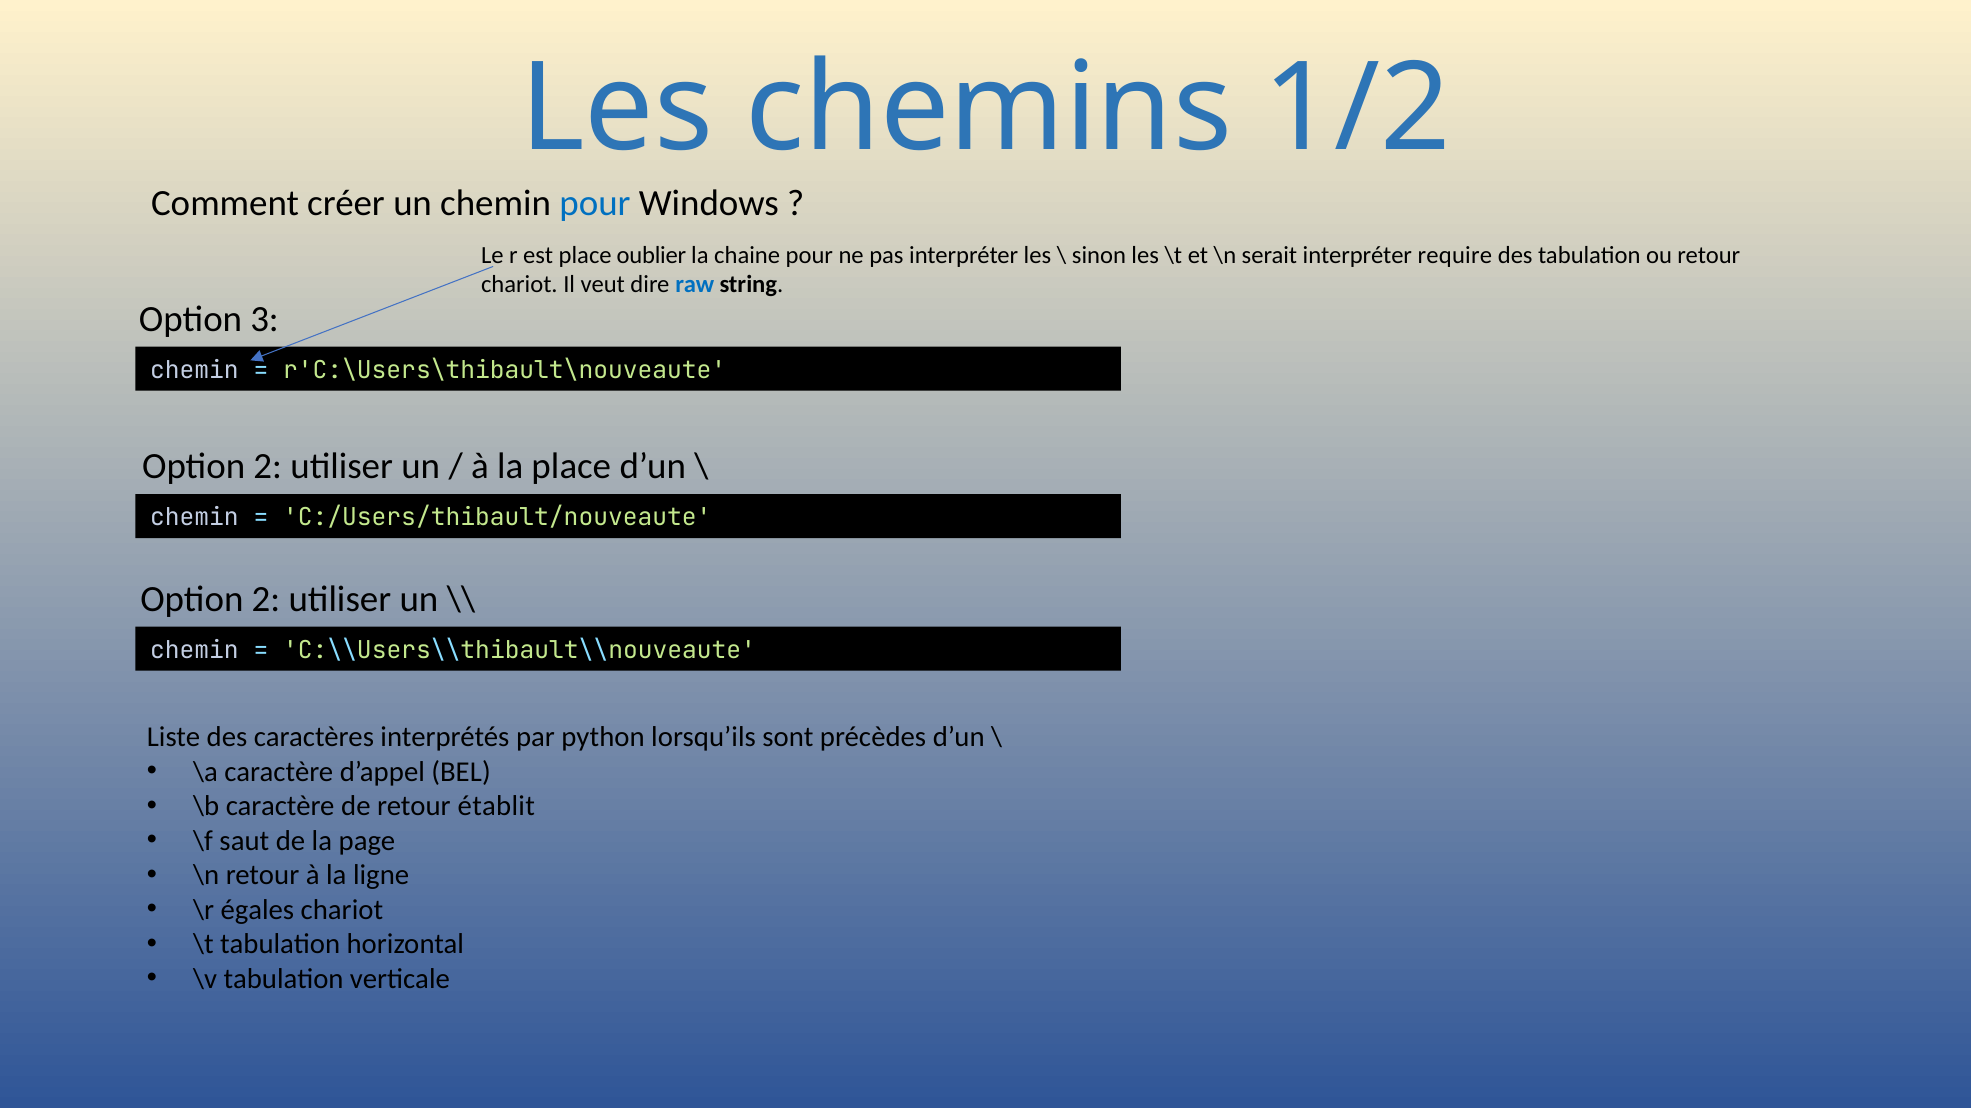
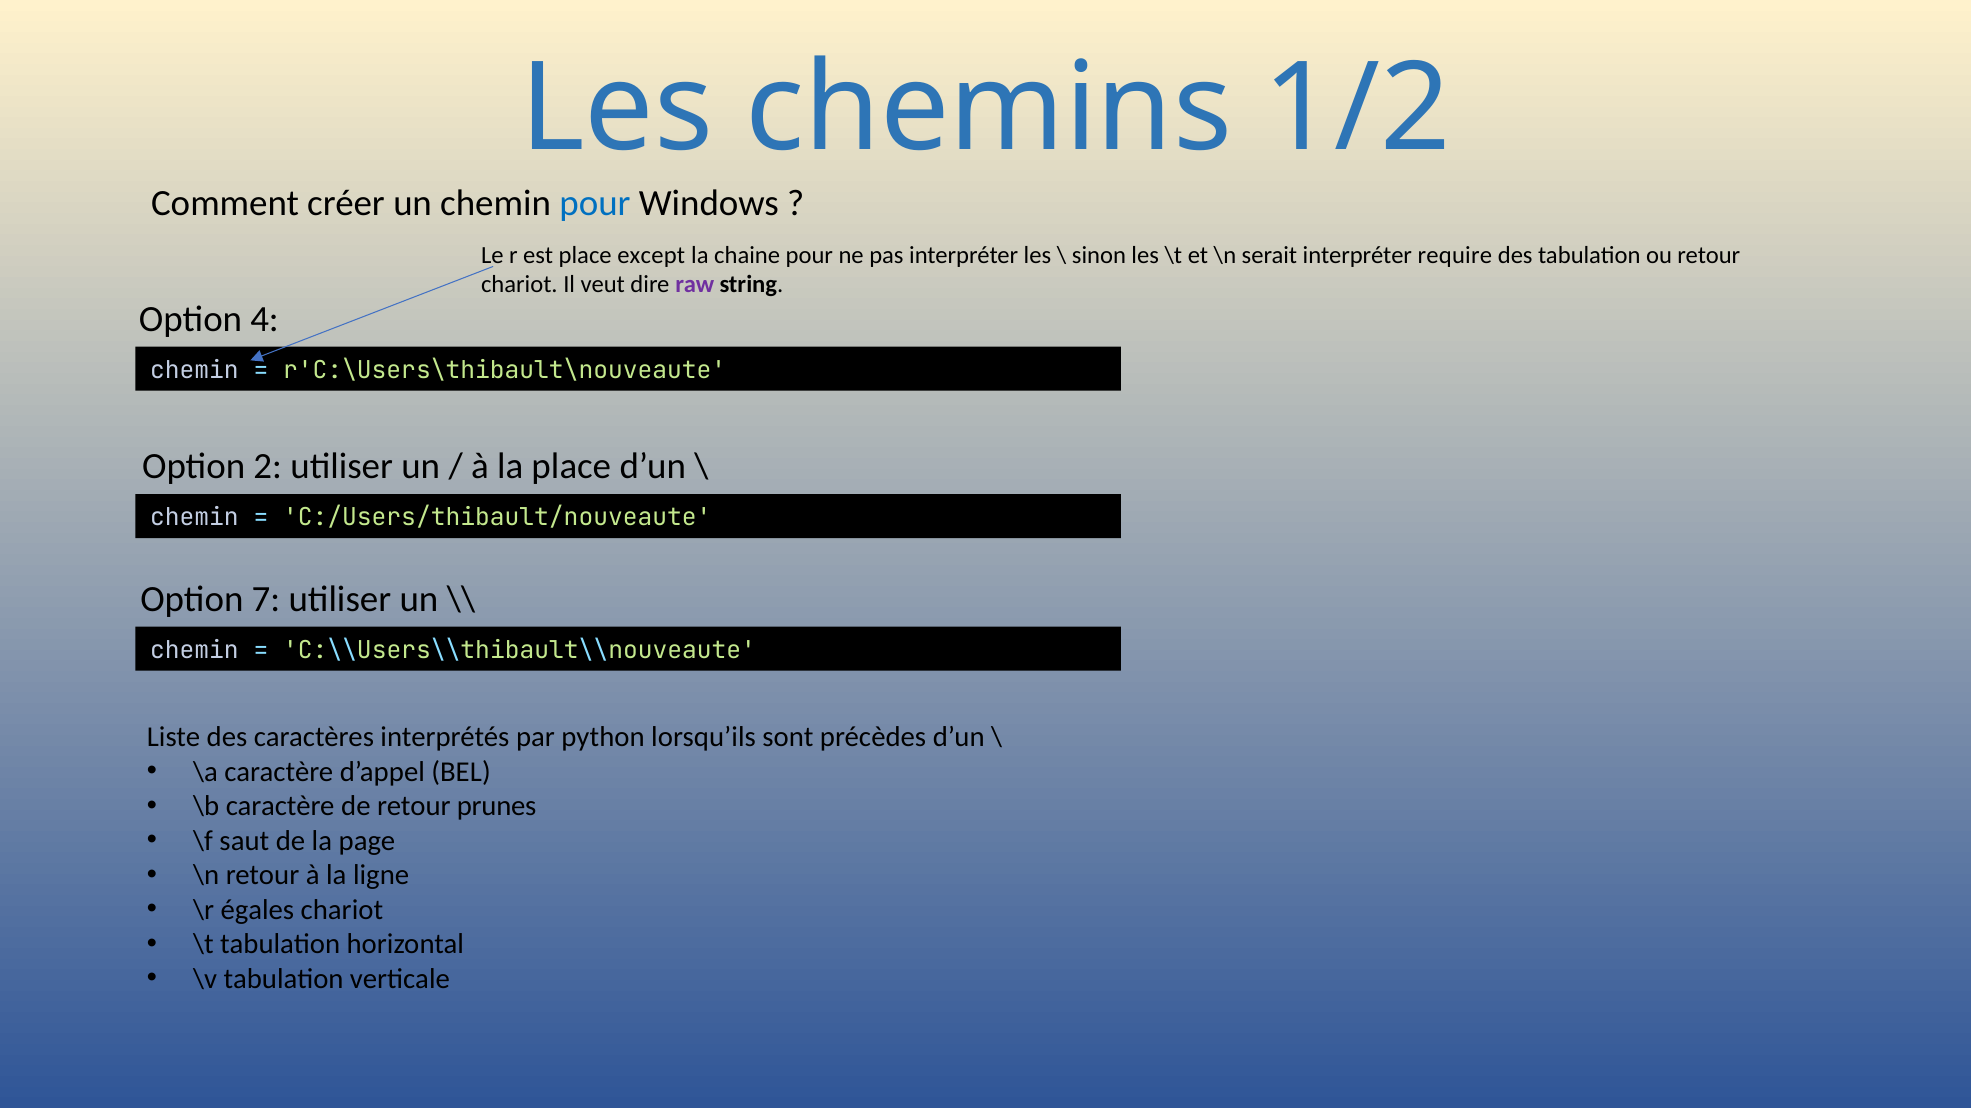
oublier: oublier -> except
raw colour: blue -> purple
3: 3 -> 4
2 at (266, 599): 2 -> 7
établit: établit -> prunes
